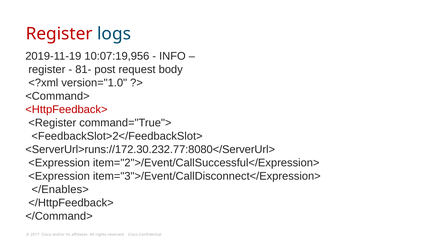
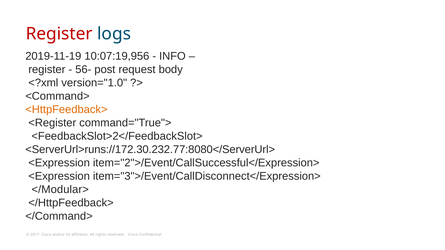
81-: 81- -> 56-
<HttpFeedback> colour: red -> orange
</Enables>: </Enables> -> </Modular>
